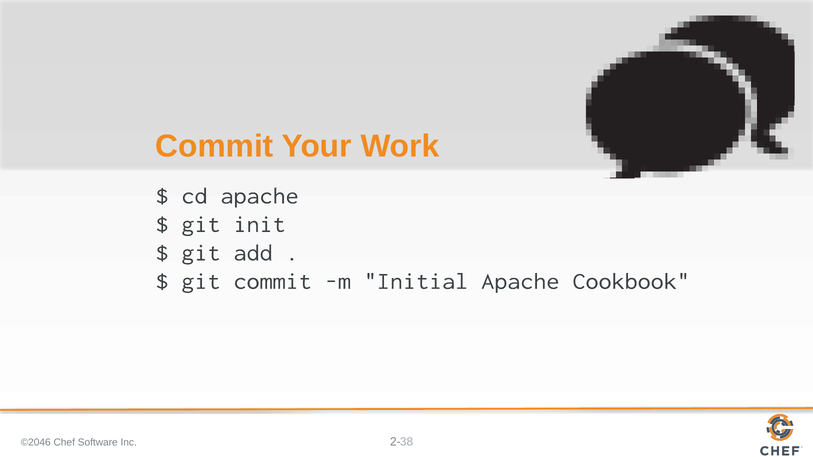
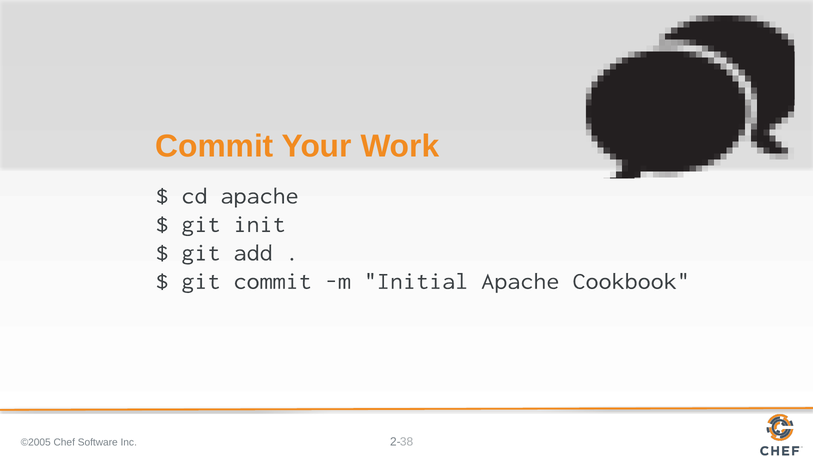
©2046: ©2046 -> ©2005
